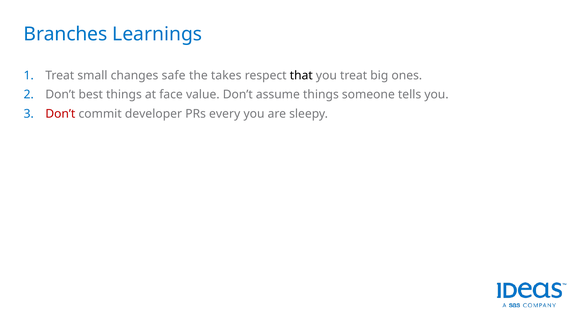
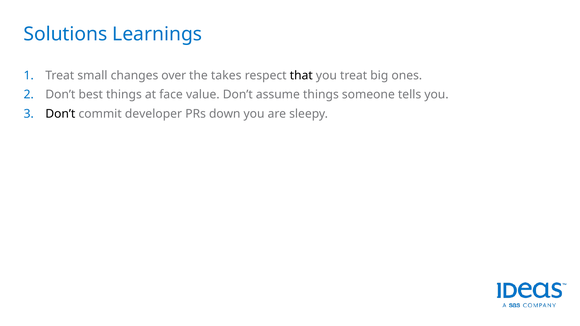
Branches: Branches -> Solutions
safe: safe -> over
Don’t at (60, 114) colour: red -> black
every: every -> down
